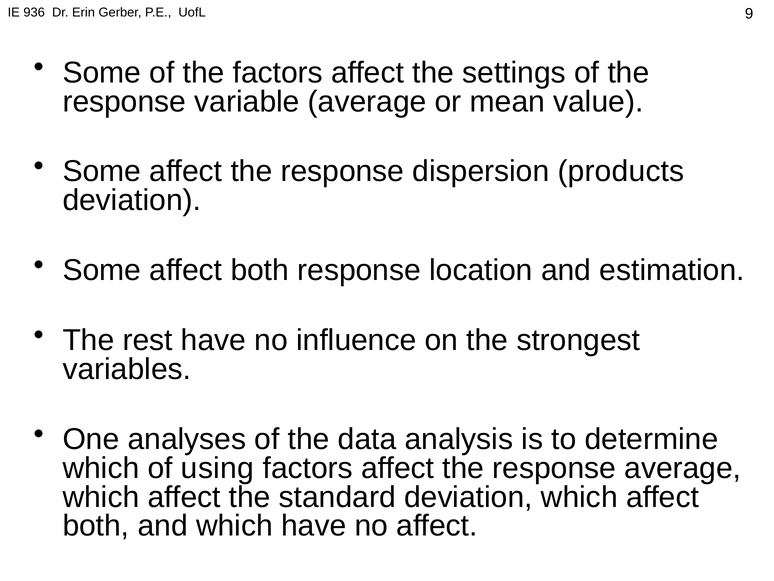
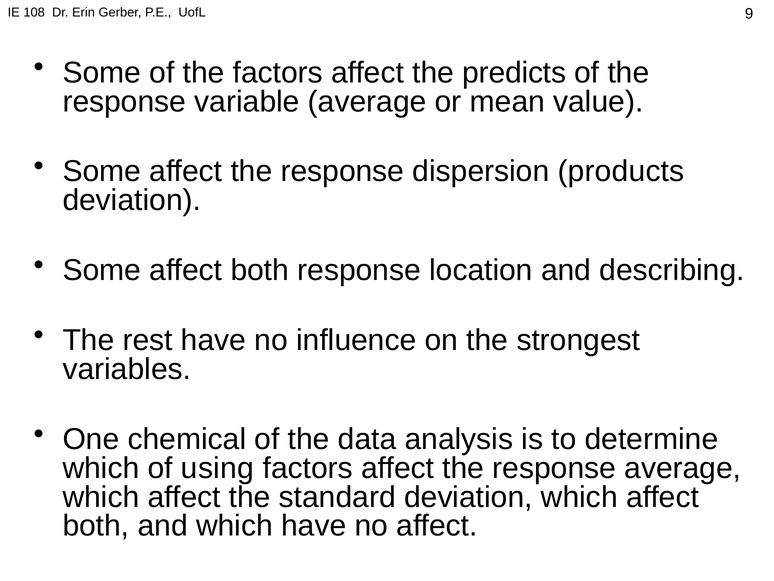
936: 936 -> 108
settings: settings -> predicts
estimation: estimation -> describing
analyses: analyses -> chemical
